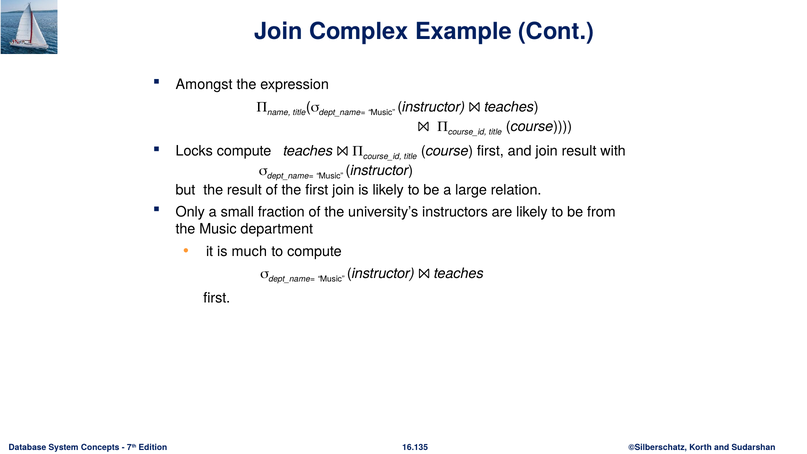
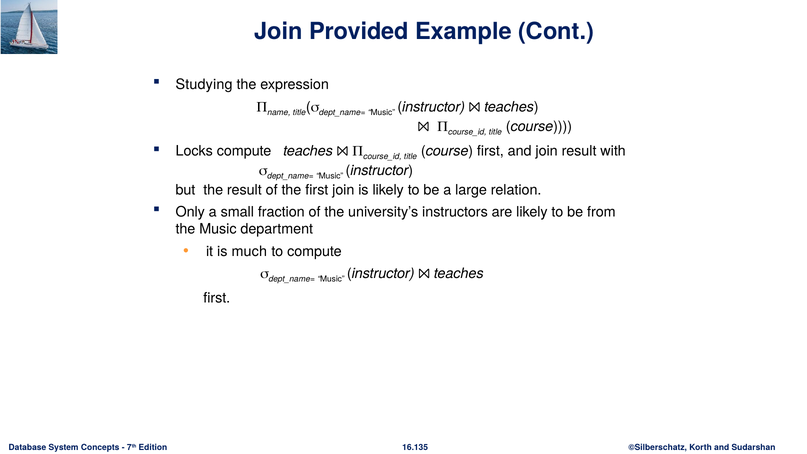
Complex: Complex -> Provided
Amongst: Amongst -> Studying
